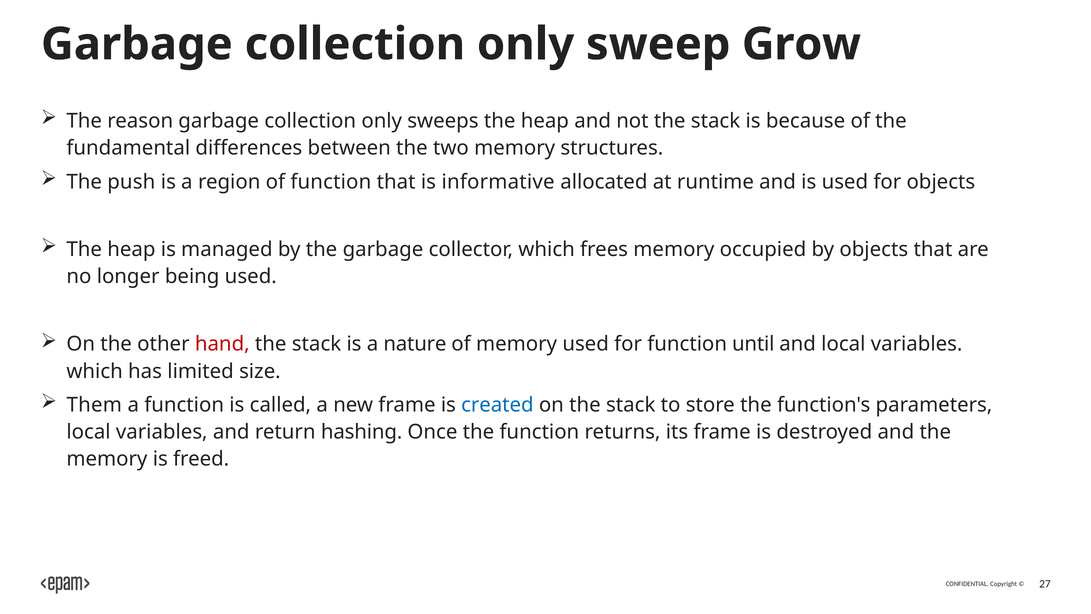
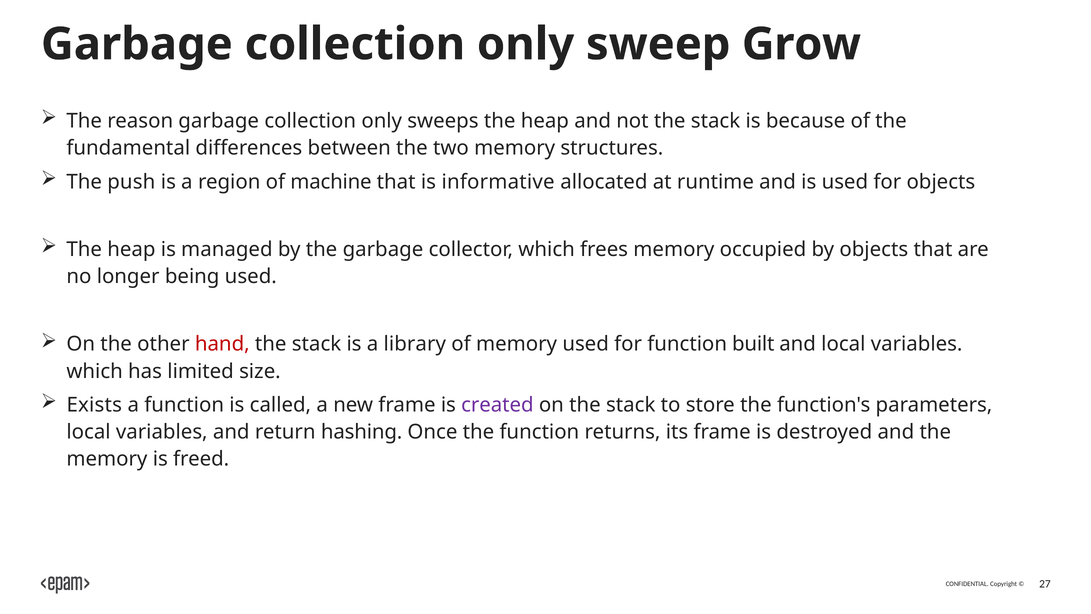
of function: function -> machine
nature: nature -> library
until: until -> built
Them: Them -> Exists
created colour: blue -> purple
